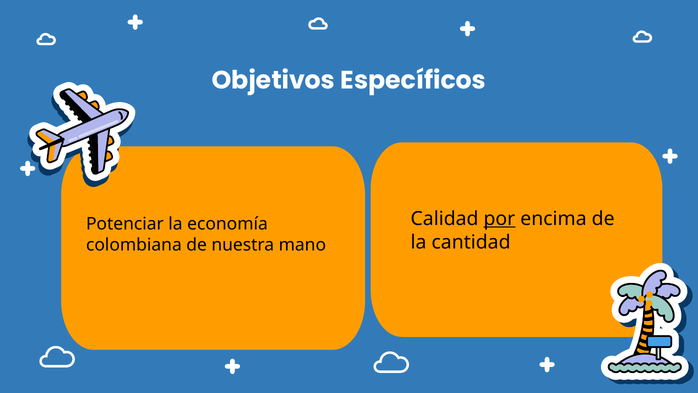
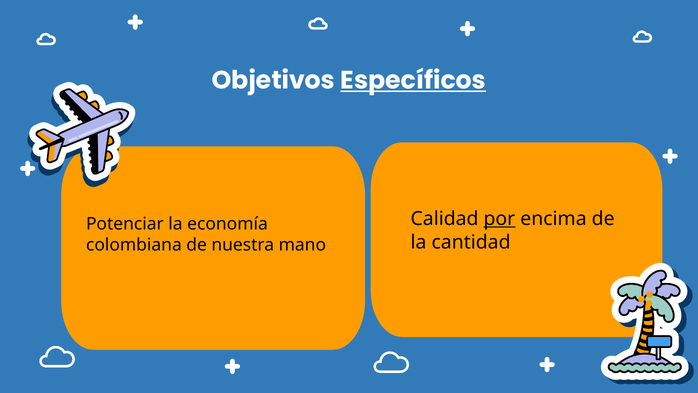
Específicos underline: none -> present
